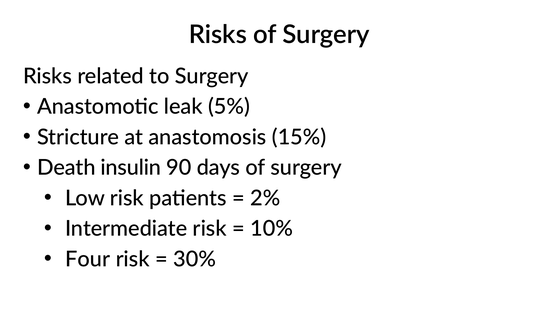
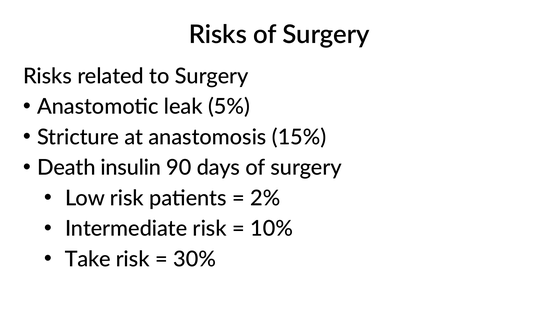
Four: Four -> Take
